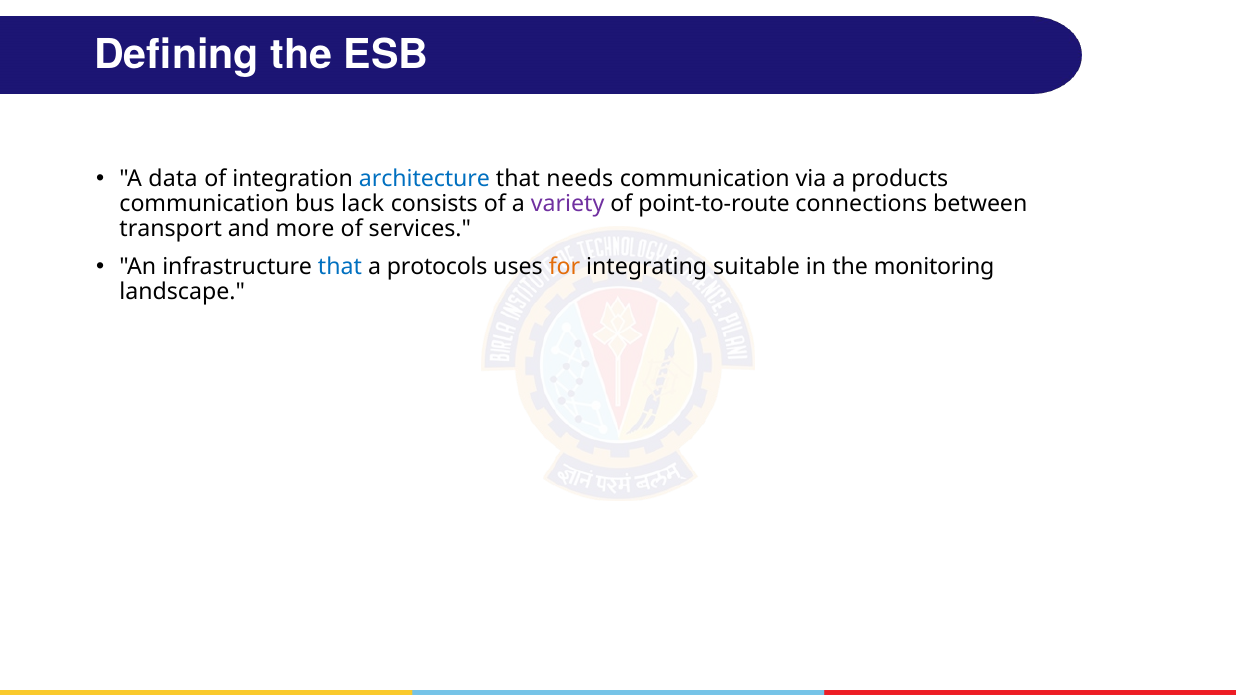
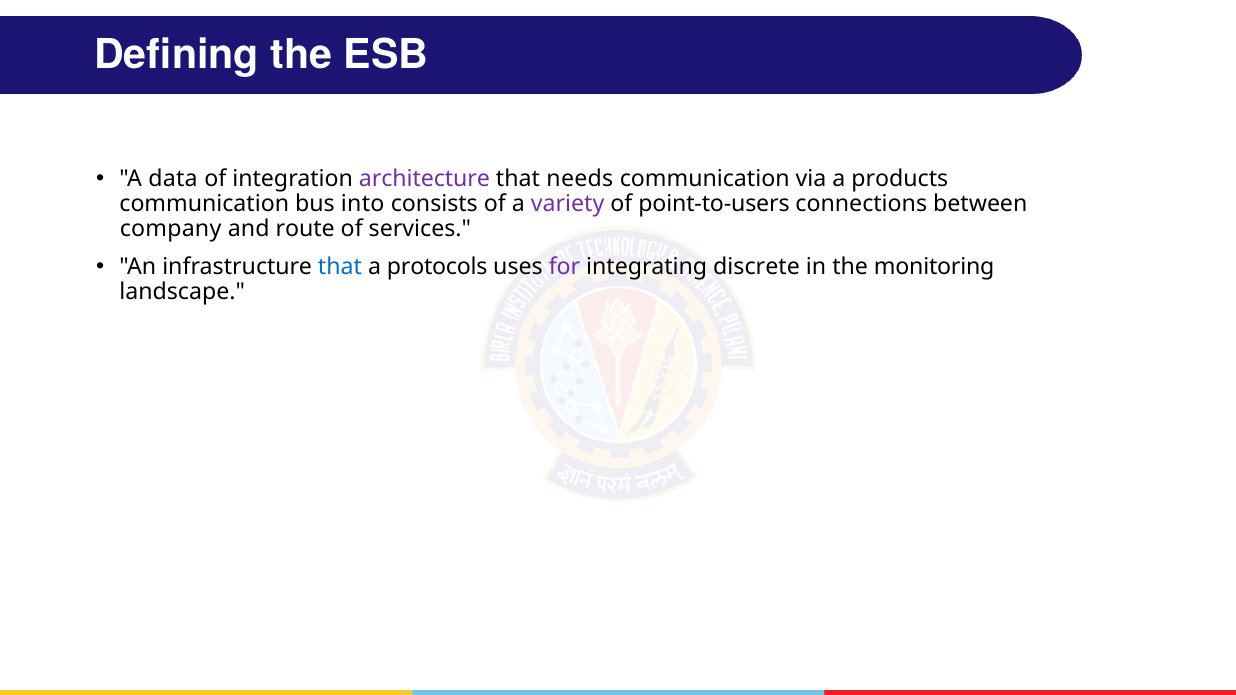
architecture colour: blue -> purple
lack: lack -> into
point-to-route: point-to-route -> point-to-users
transport: transport -> company
more: more -> route
for colour: orange -> purple
suitable: suitable -> discrete
